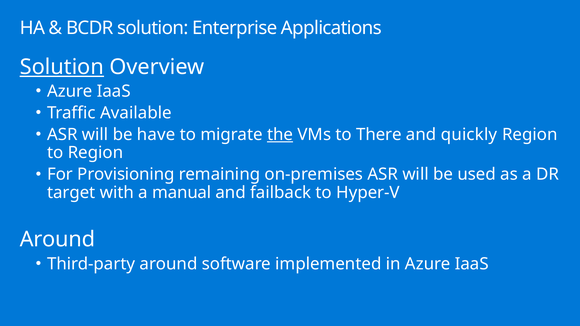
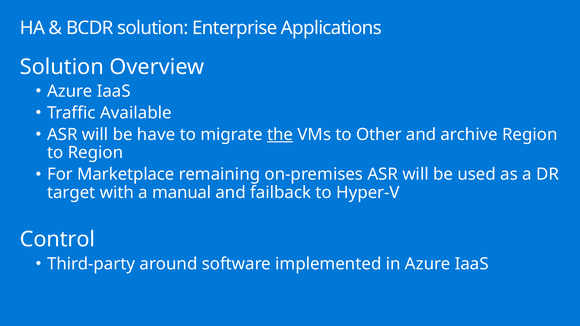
Solution at (62, 67) underline: present -> none
There: There -> Other
quickly: quickly -> archive
Provisioning: Provisioning -> Marketplace
Around at (57, 240): Around -> Control
